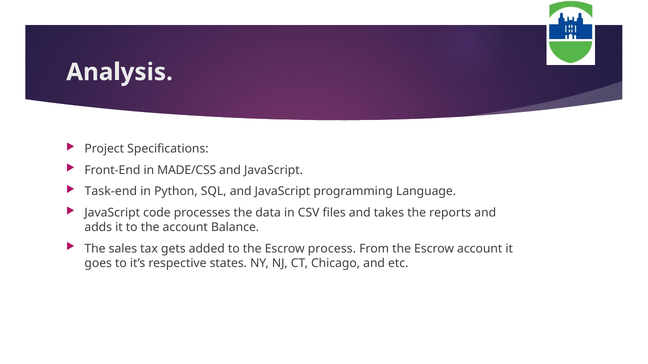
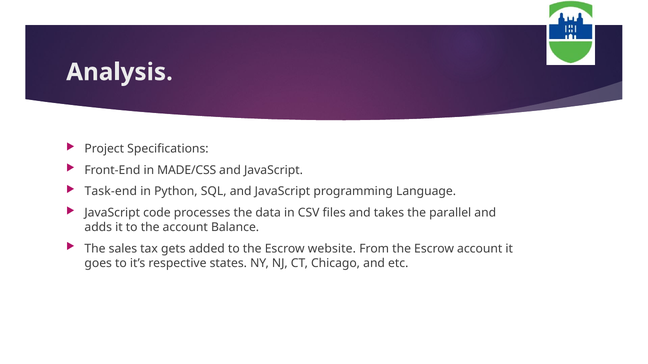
reports: reports -> parallel
process: process -> website
